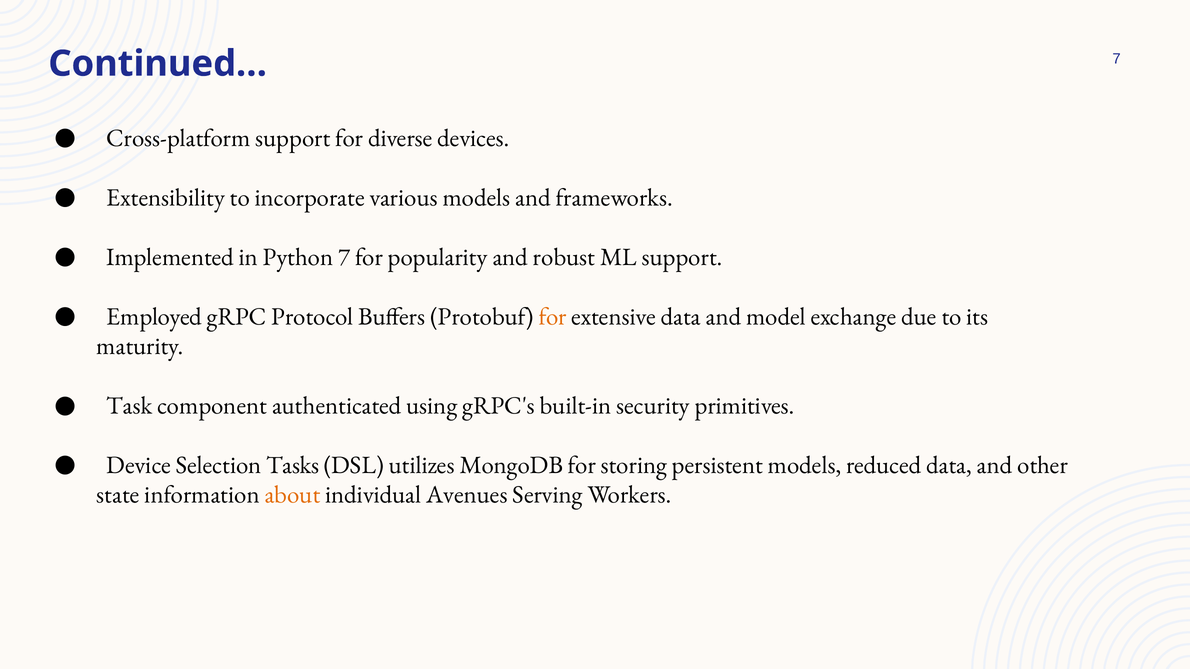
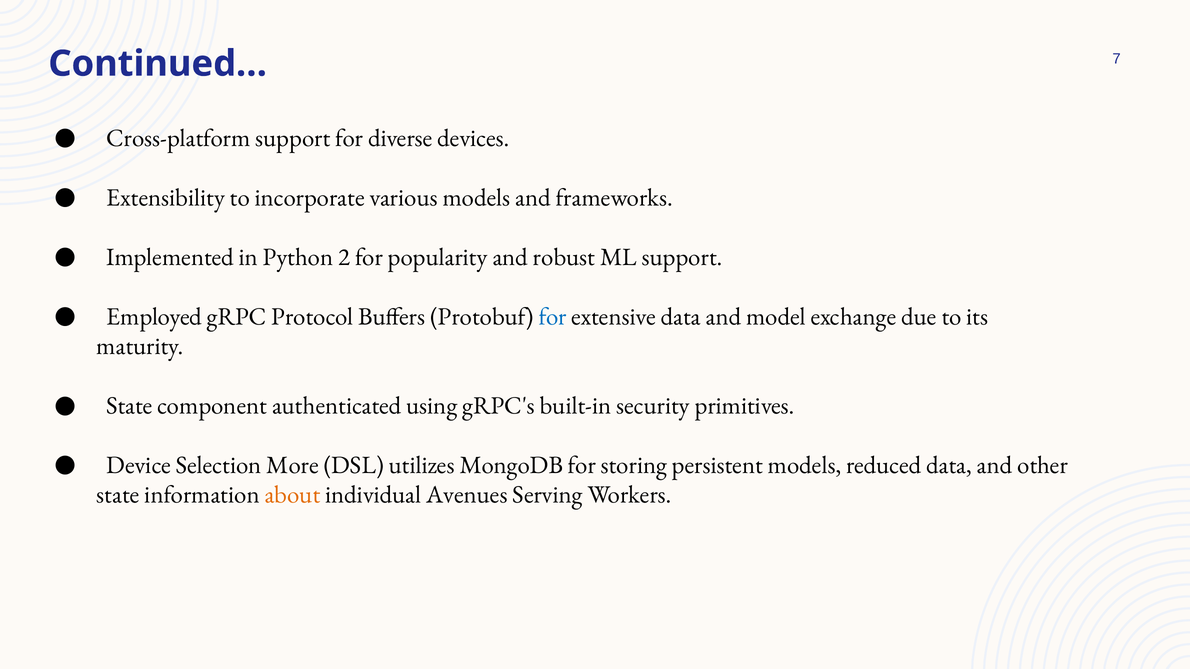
Python 7: 7 -> 2
for at (553, 317) colour: orange -> blue
Task at (129, 406): Task -> State
Tasks: Tasks -> More
